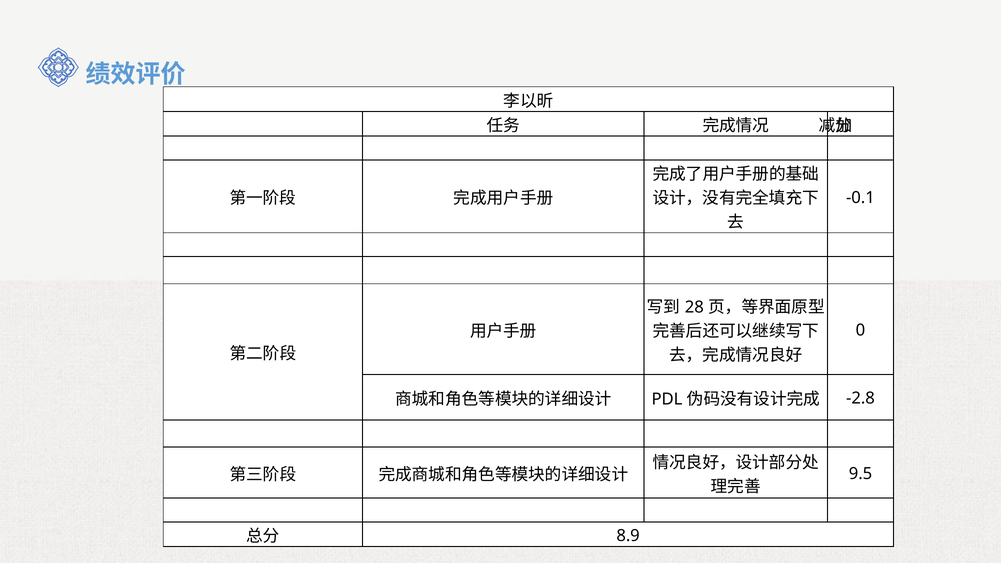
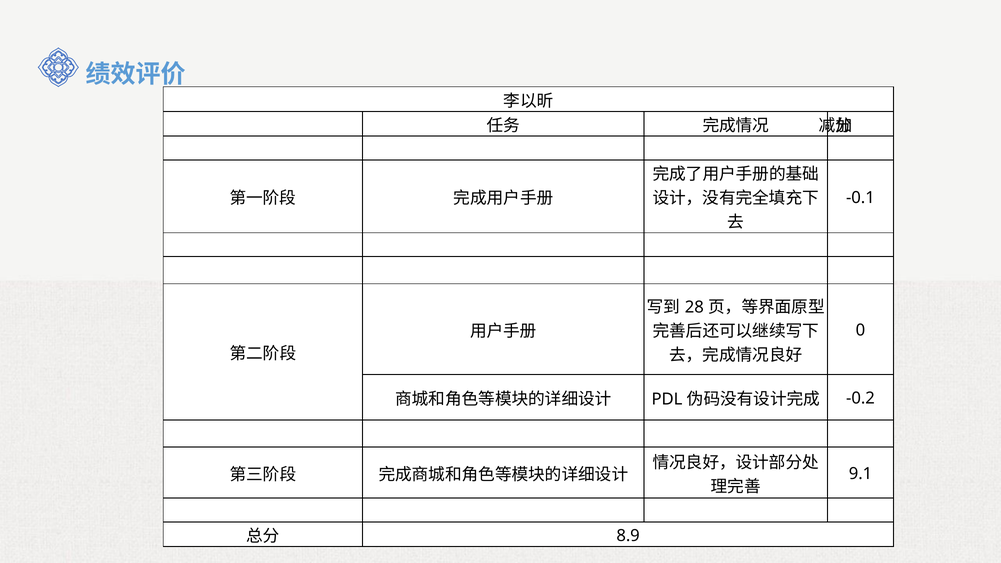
-2.8: -2.8 -> -0.2
9.5: 9.5 -> 9.1
